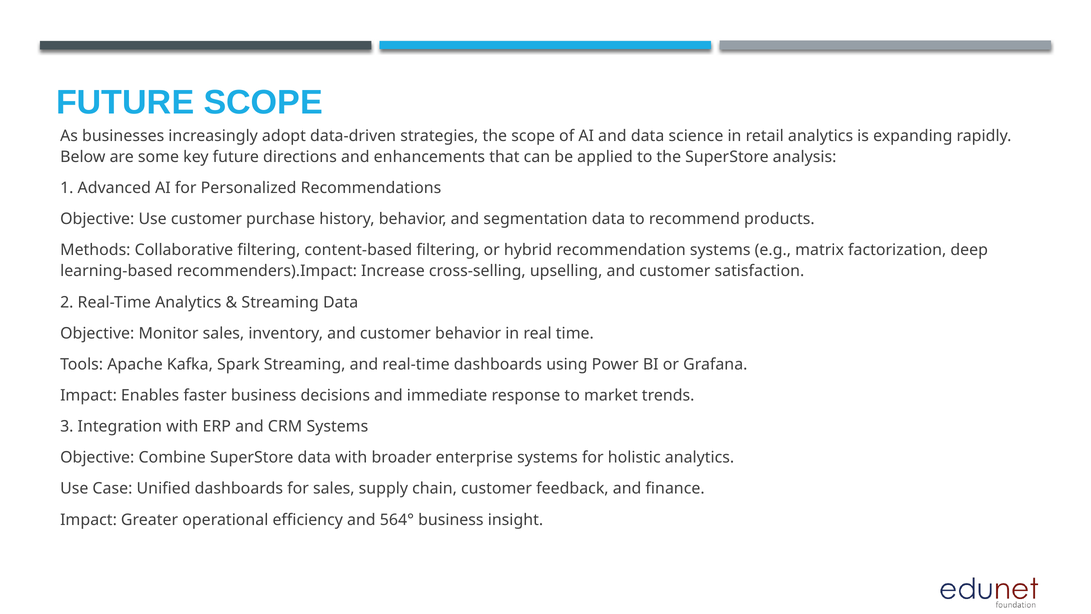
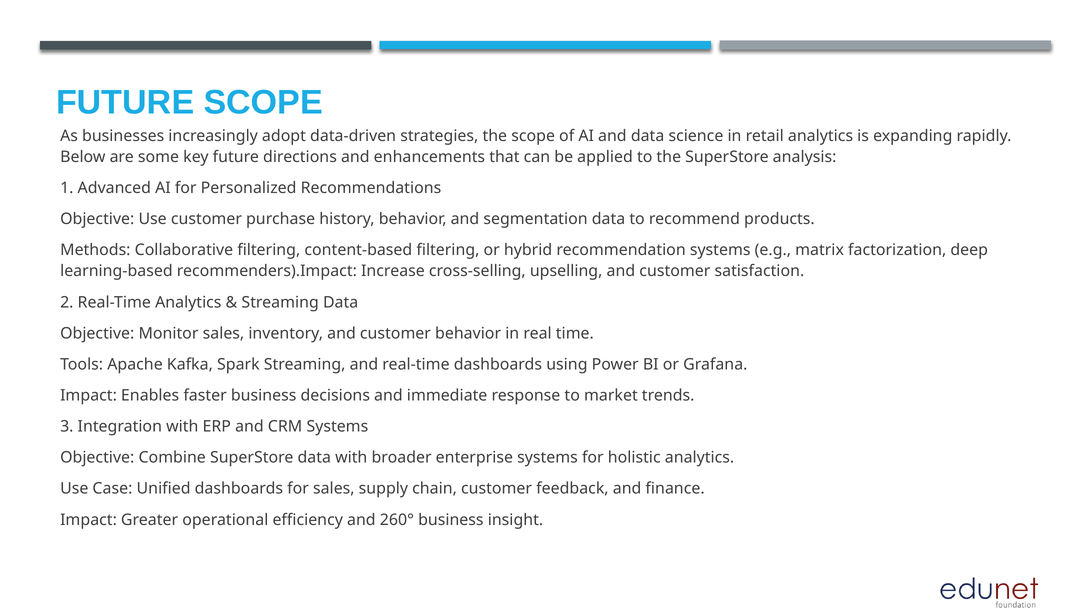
564°: 564° -> 260°
